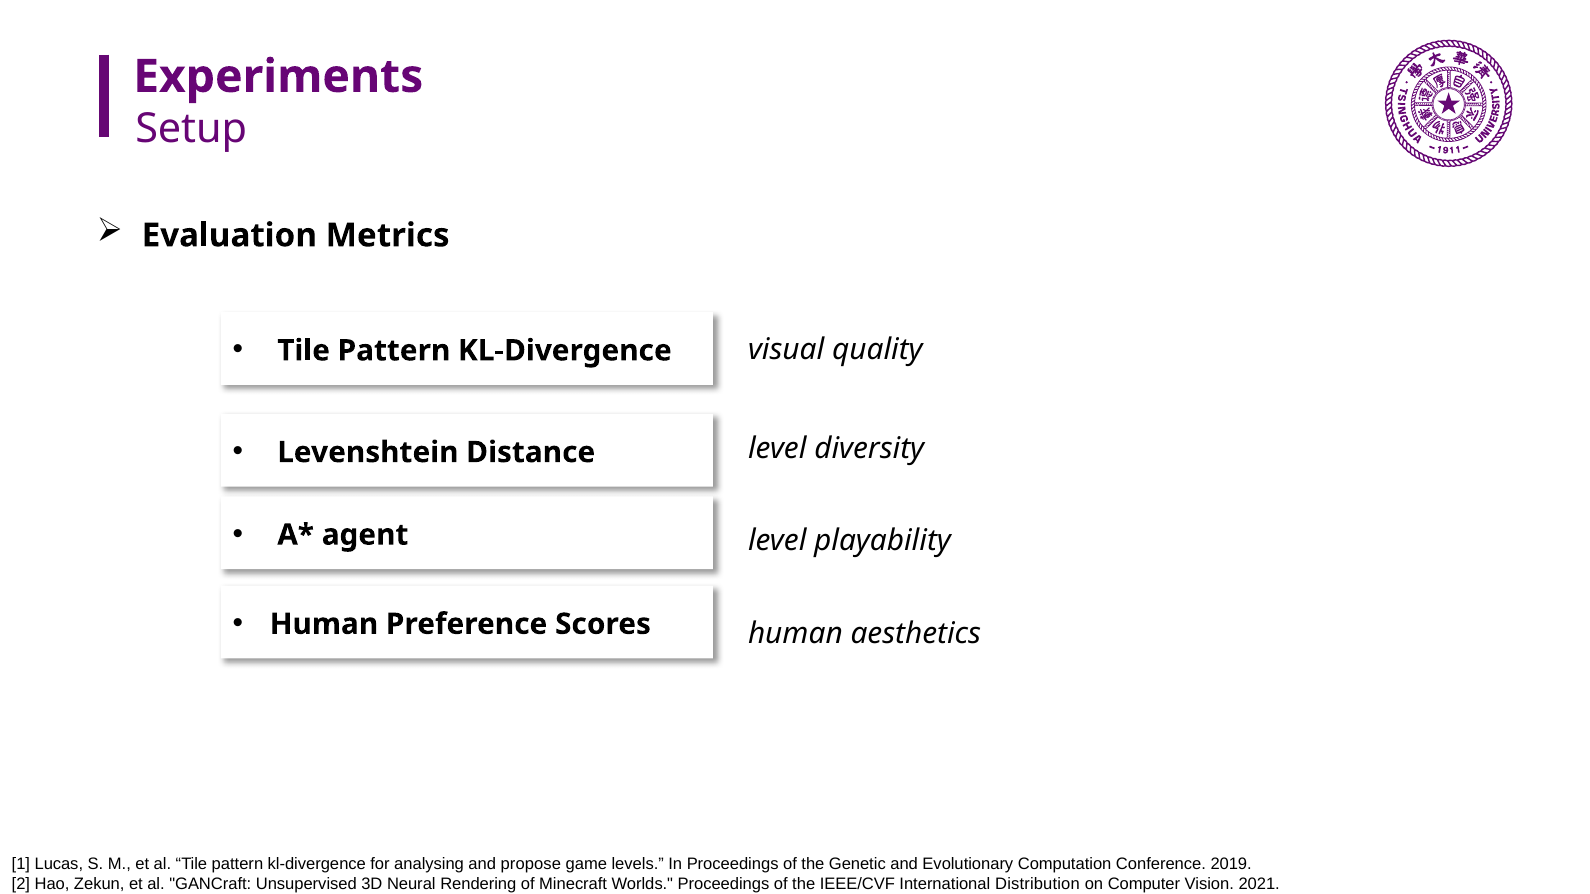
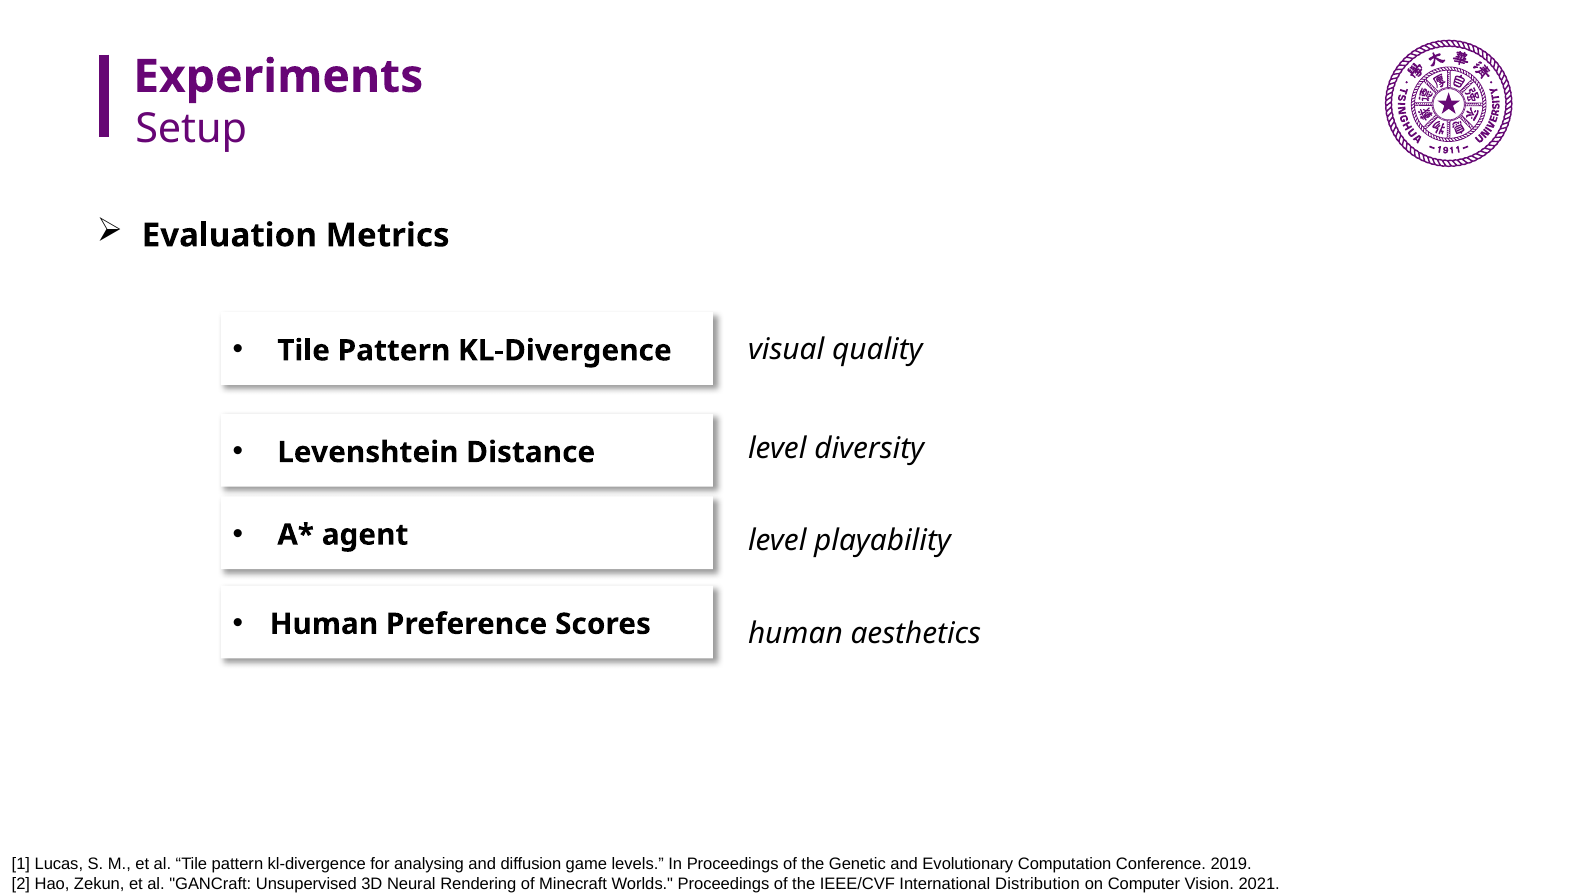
propose: propose -> diffusion
